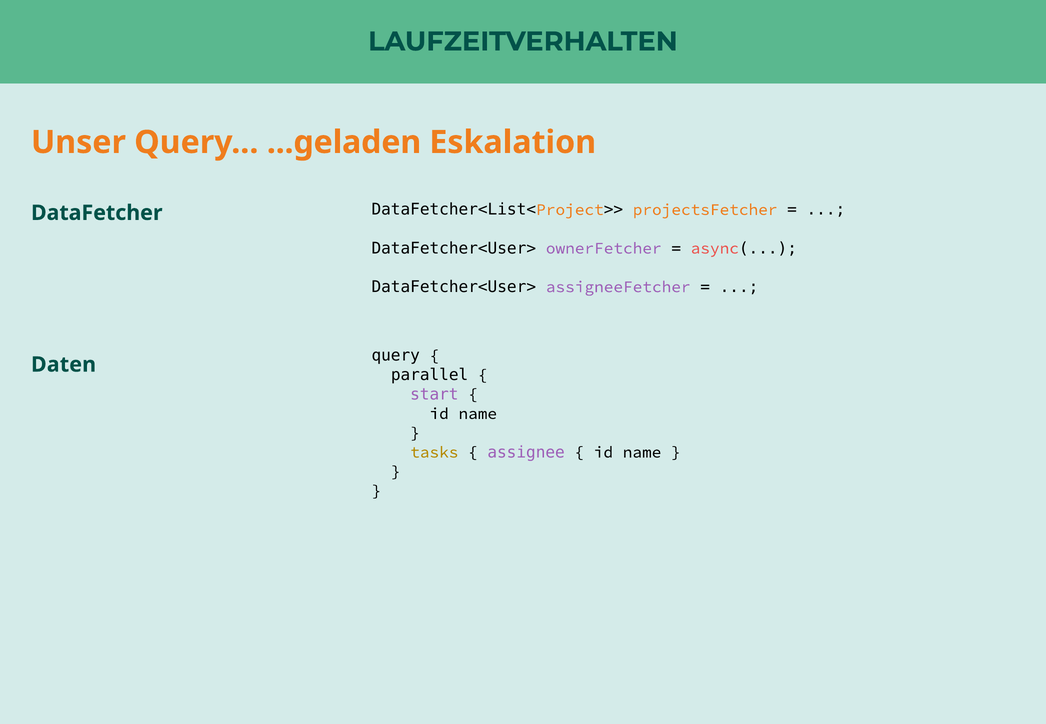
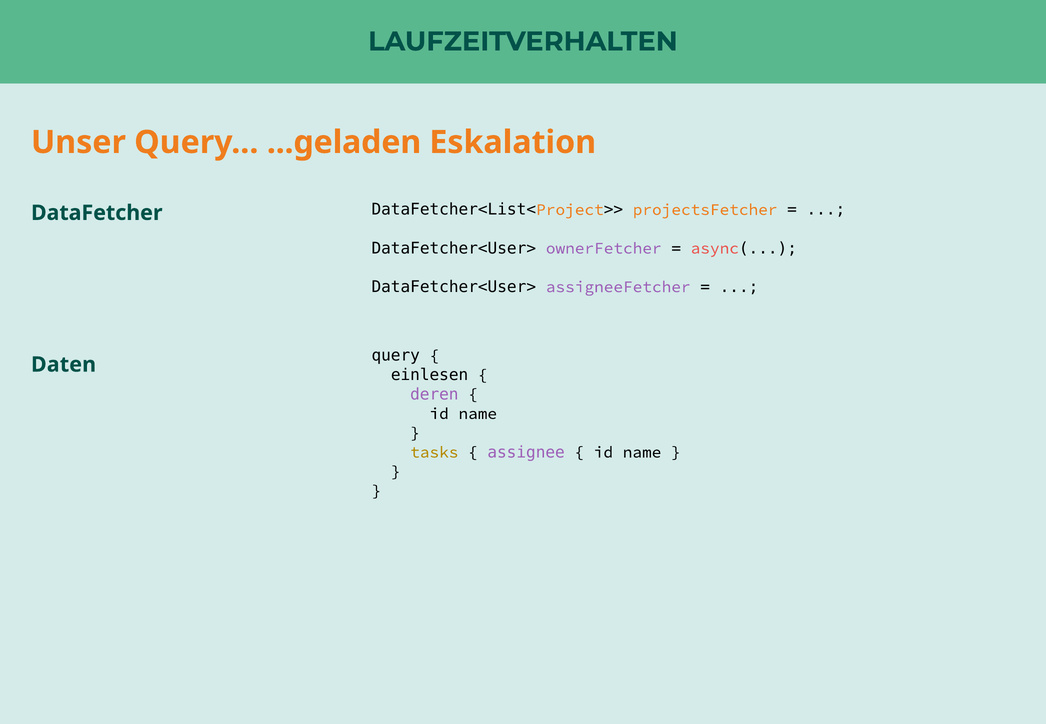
parallel: parallel -> einlesen
start: start -> deren
